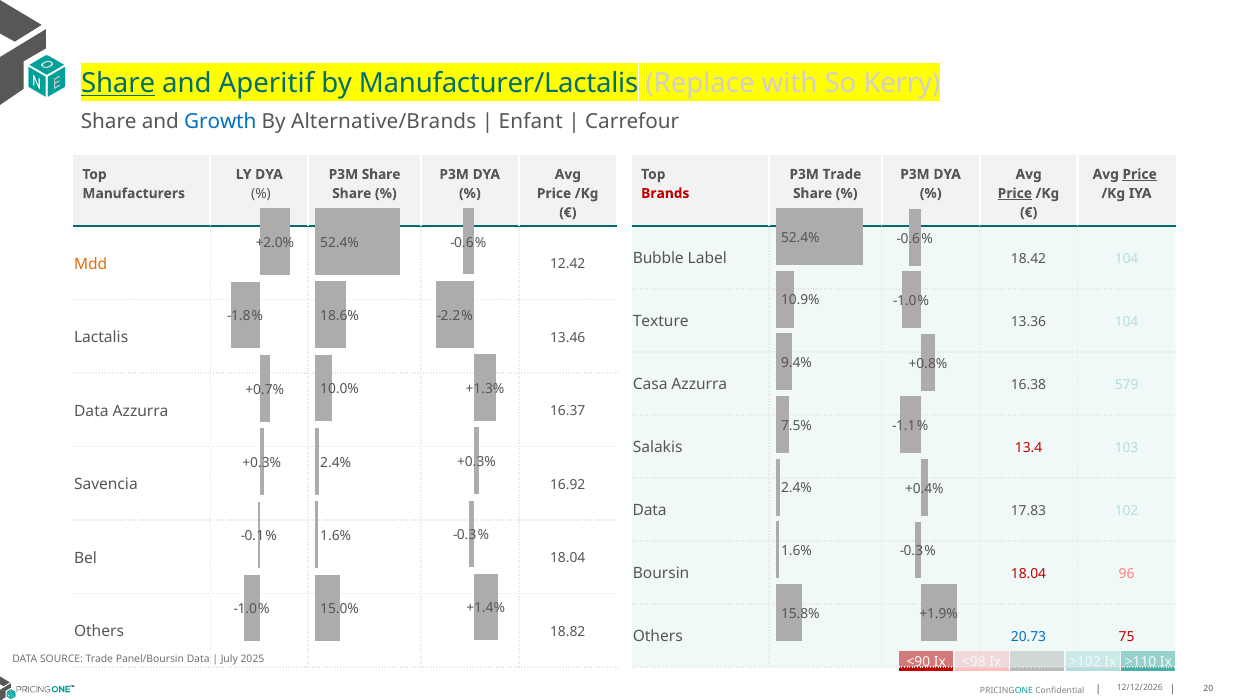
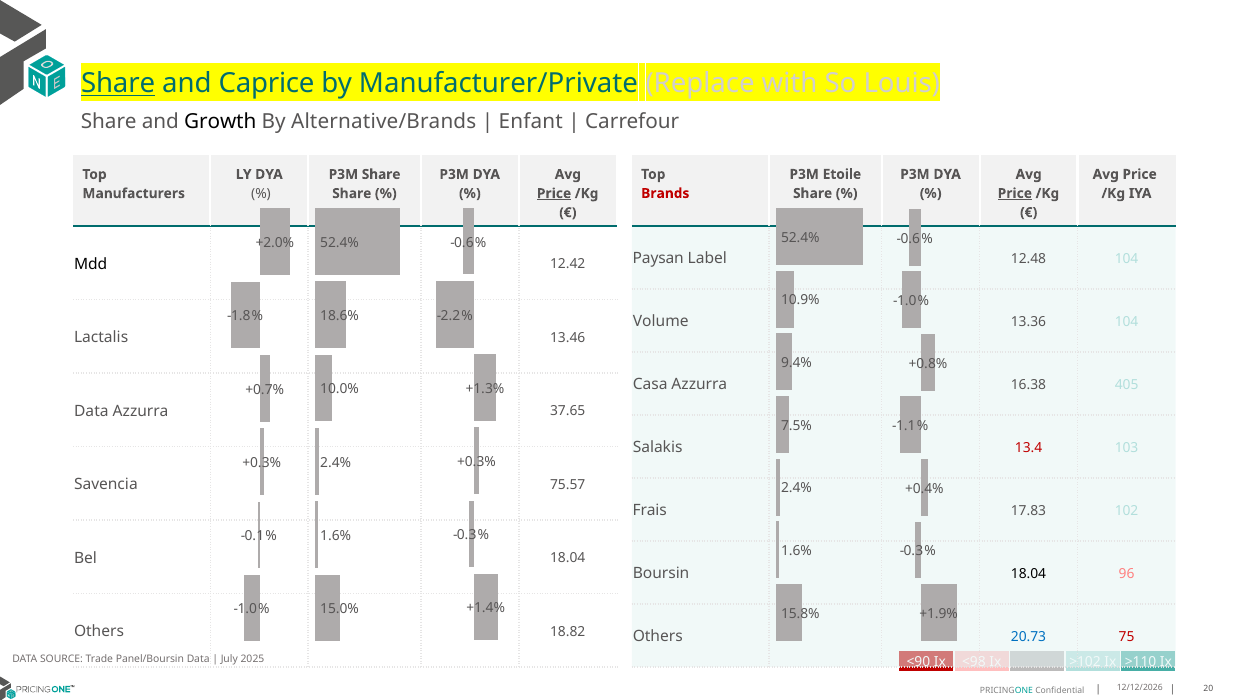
Aperitif: Aperitif -> Caprice
Manufacturer/Lactalis: Manufacturer/Lactalis -> Manufacturer/Private
Kerry: Kerry -> Louis
Growth colour: blue -> black
P3M Trade: Trade -> Etoile
Price at (1140, 174) underline: present -> none
Price at (554, 193) underline: none -> present
Bubble: Bubble -> Paysan
18.42: 18.42 -> 12.48
Mdd colour: orange -> black
Texture: Texture -> Volume
579: 579 -> 405
16.37: 16.37 -> 37.65
16.92: 16.92 -> 75.57
Data at (650, 511): Data -> Frais
18.04 at (1028, 574) colour: red -> black
